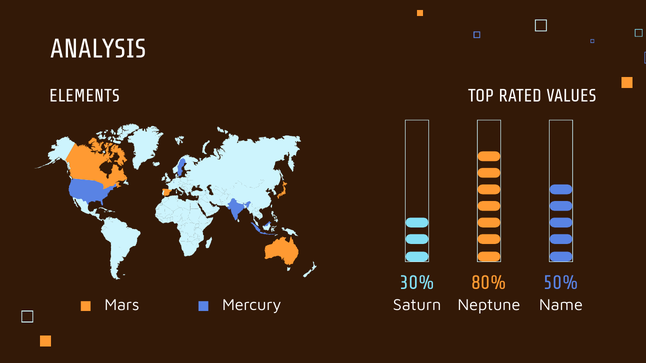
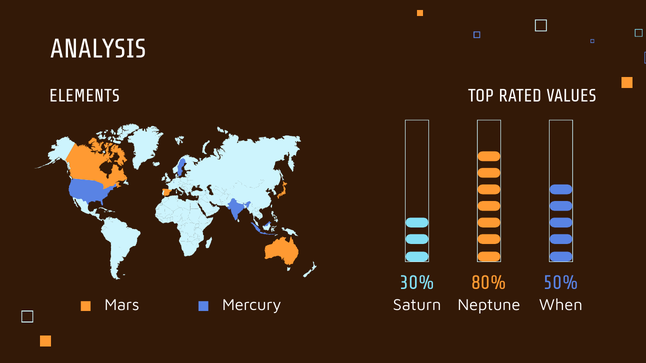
Name: Name -> When
